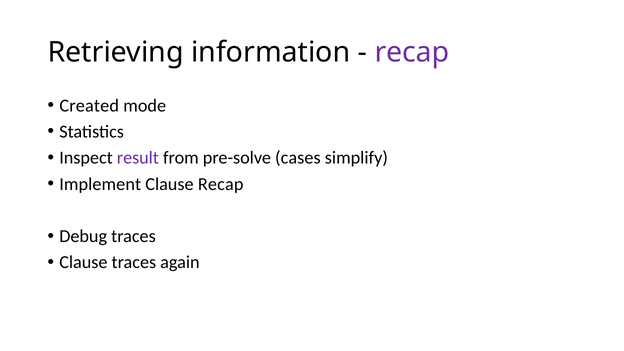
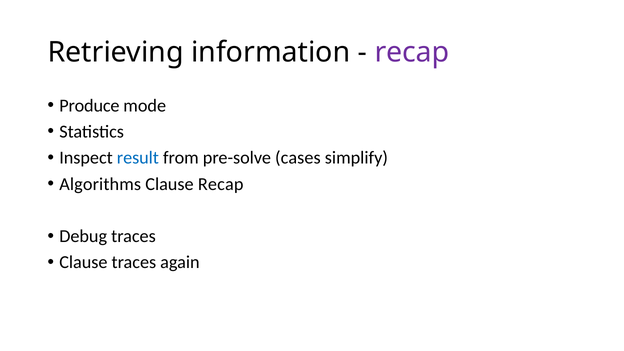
Created: Created -> Produce
result colour: purple -> blue
Implement: Implement -> Algorithms
